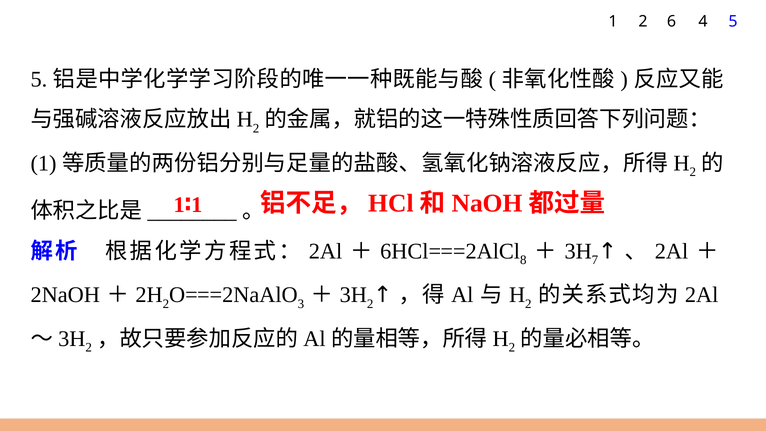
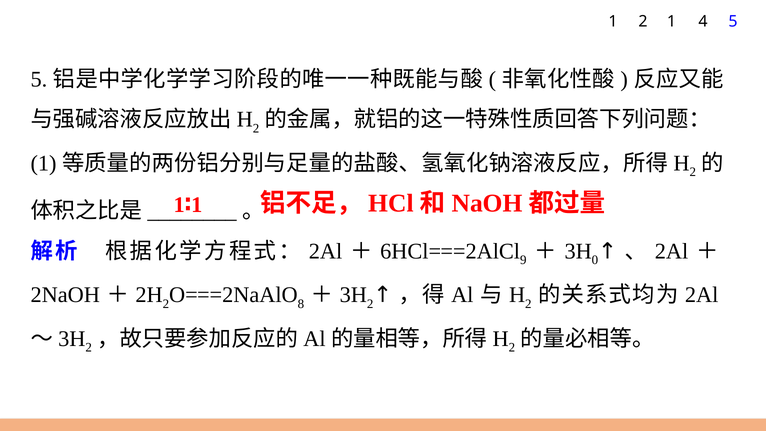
2 6: 6 -> 1
8: 8 -> 9
7: 7 -> 0
3: 3 -> 8
